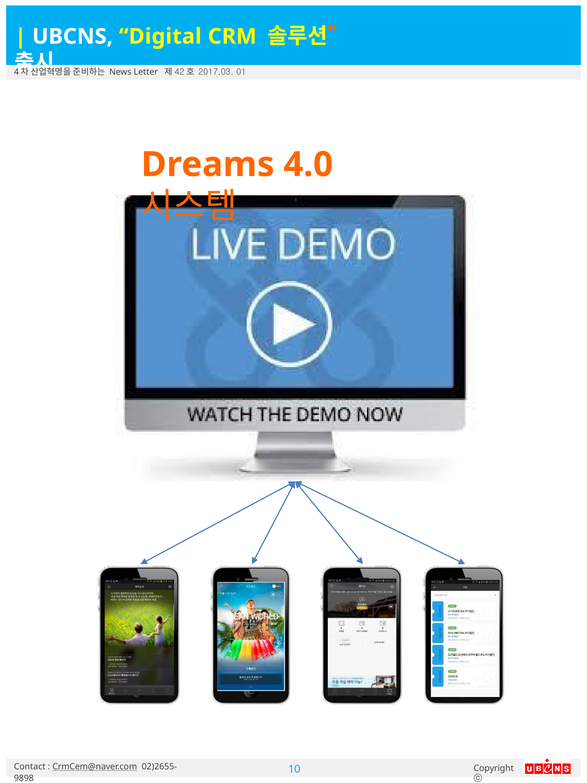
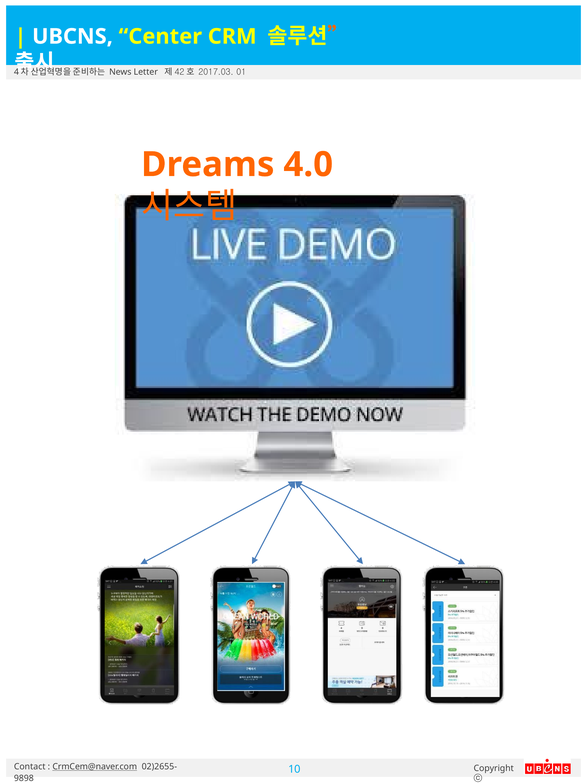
Digital: Digital -> Center
